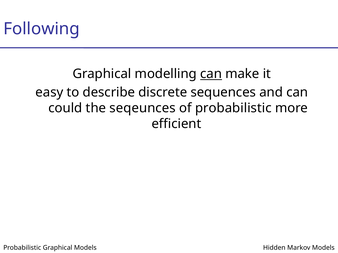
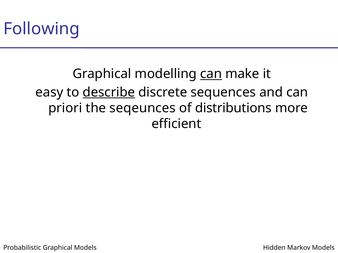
describe underline: none -> present
could: could -> priori
of probabilistic: probabilistic -> distributions
